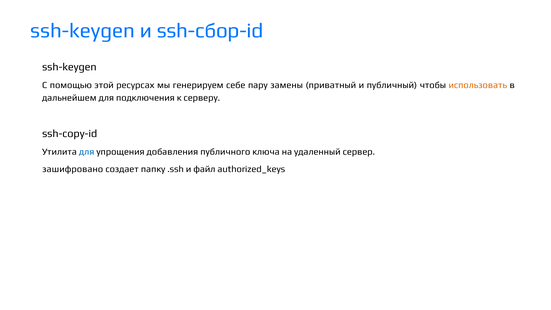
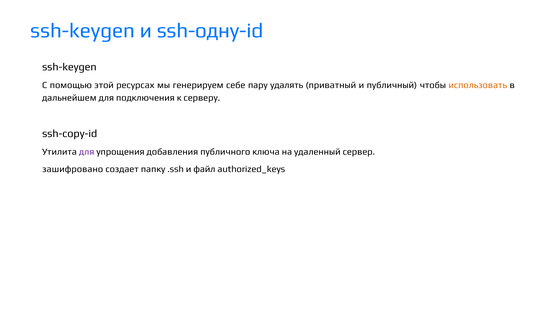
ssh-сбор-id: ssh-сбор-id -> ssh-одну-id
замены: замены -> удалять
для at (87, 152) colour: blue -> purple
